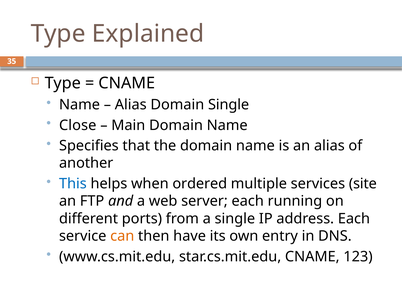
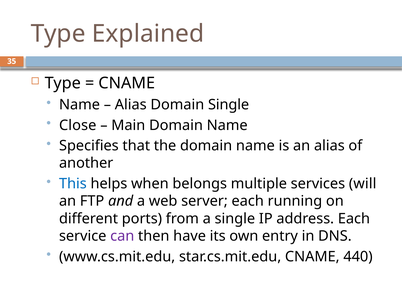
ordered: ordered -> belongs
site: site -> will
can colour: orange -> purple
123: 123 -> 440
